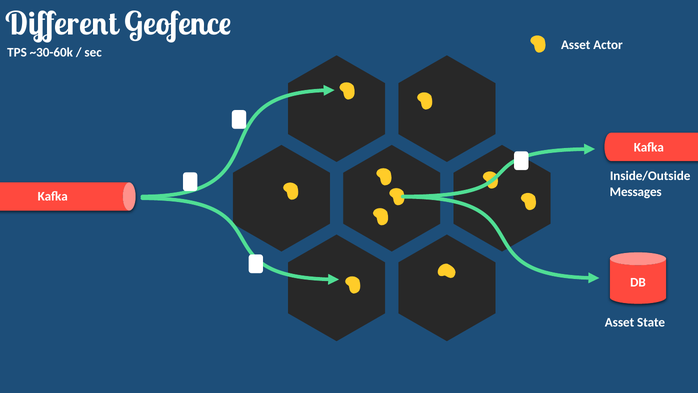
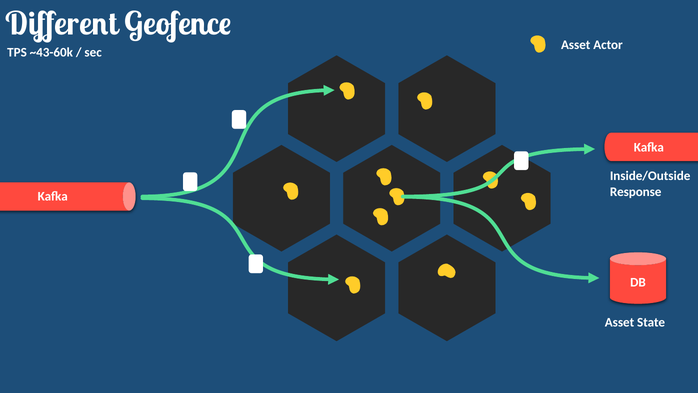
~30-60k: ~30-60k -> ~43-60k
Messages: Messages -> Response
